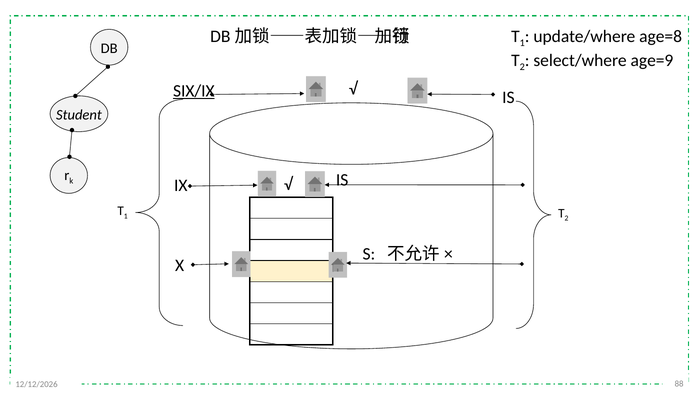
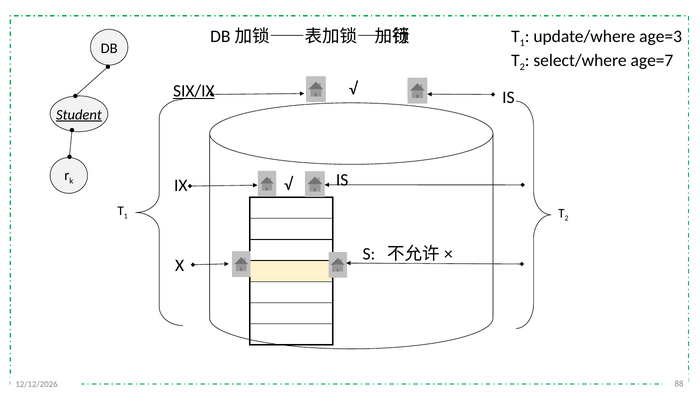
age=8: age=8 -> age=3
age=9: age=9 -> age=7
Student underline: none -> present
